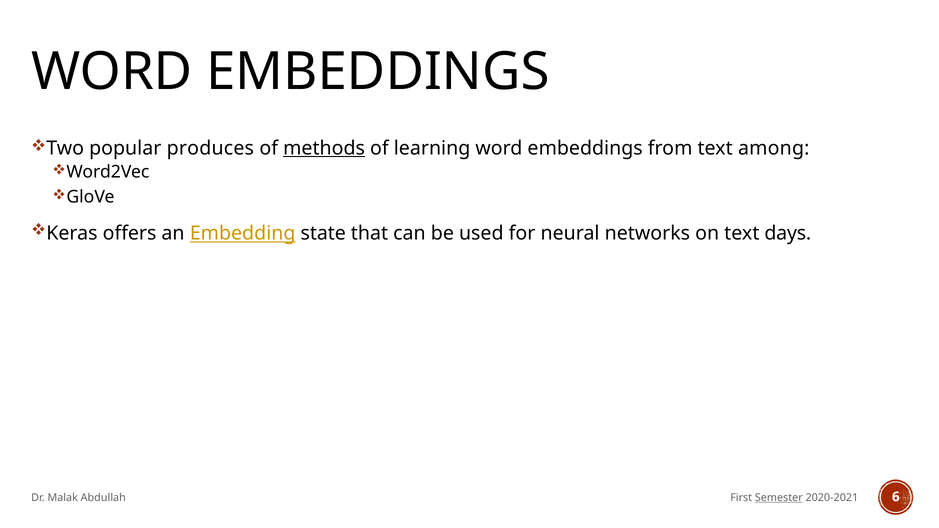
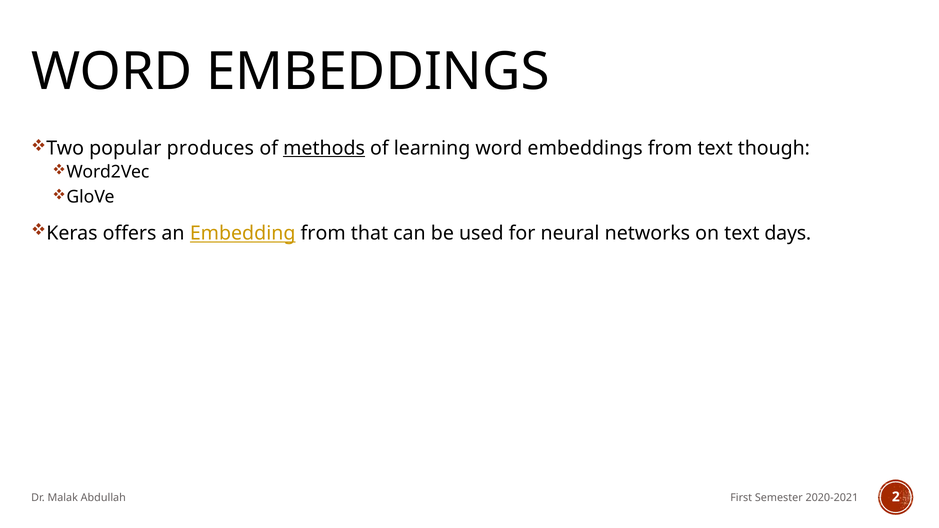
among: among -> though
Embedding state: state -> from
Semester underline: present -> none
6: 6 -> 2
